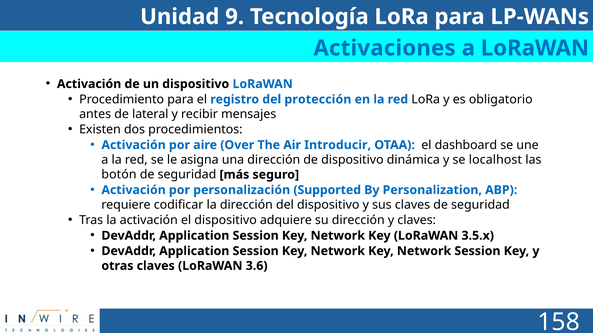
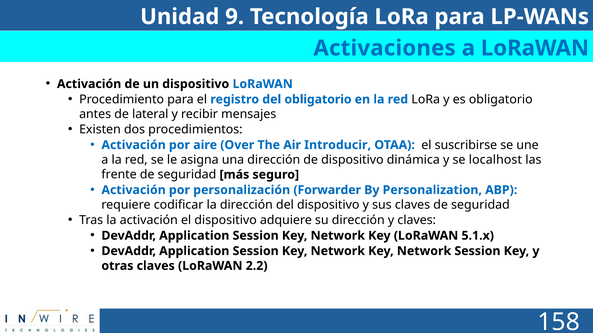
del protección: protección -> obligatorio
dashboard: dashboard -> suscribirse
botón: botón -> frente
Supported: Supported -> Forwarder
3.5.x: 3.5.x -> 5.1.x
3.6: 3.6 -> 2.2
